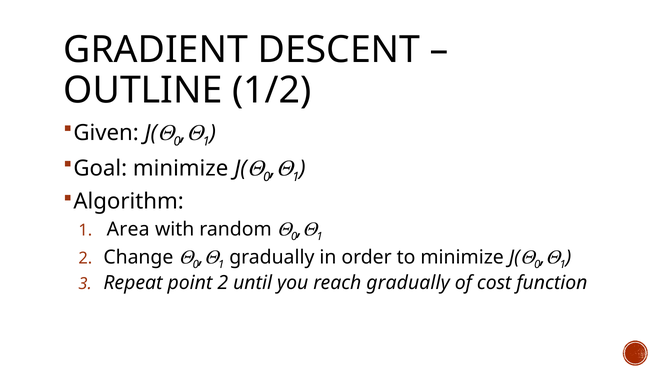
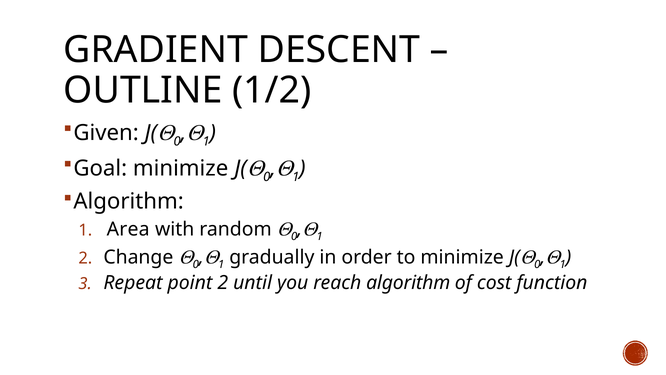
reach gradually: gradually -> algorithm
